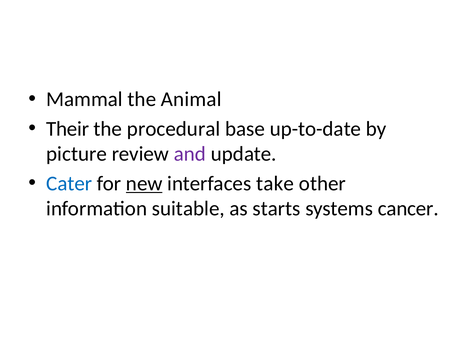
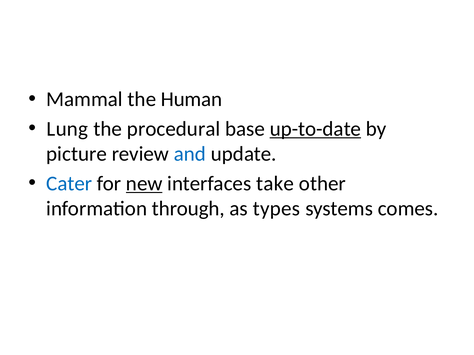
Animal: Animal -> Human
Their: Their -> Lung
up-to-date underline: none -> present
and colour: purple -> blue
suitable: suitable -> through
starts: starts -> types
cancer: cancer -> comes
